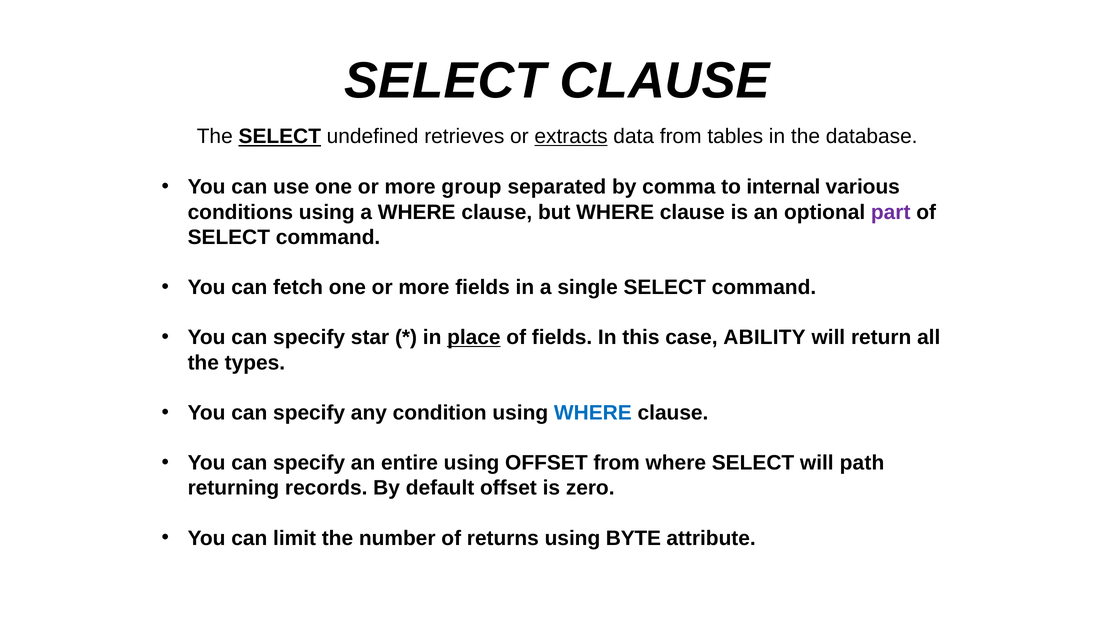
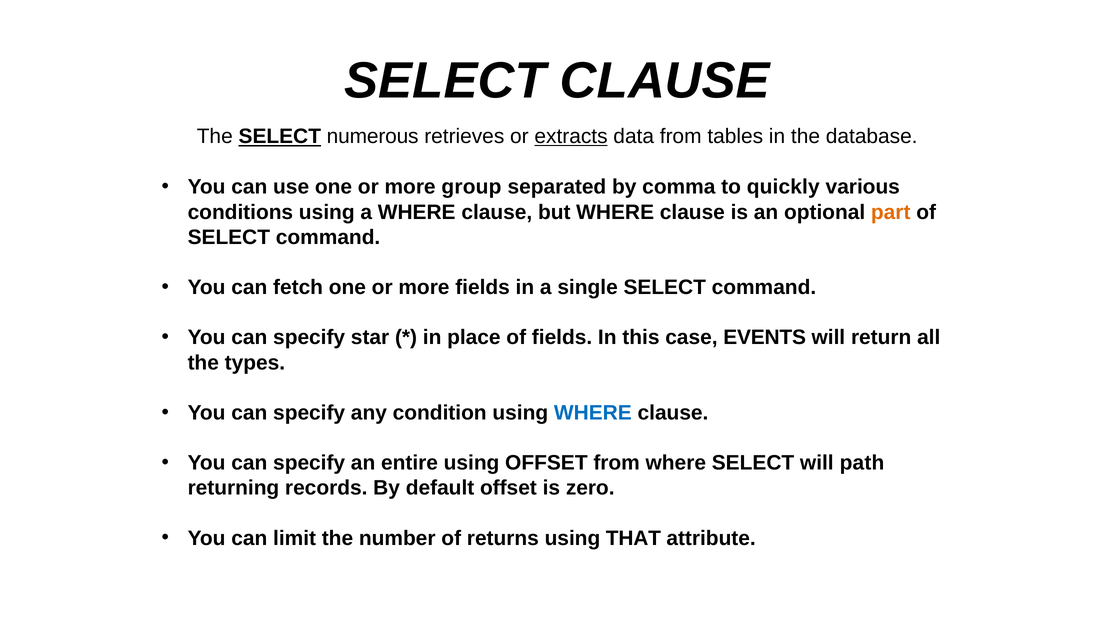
undefined: undefined -> numerous
internal: internal -> quickly
part colour: purple -> orange
place underline: present -> none
ABILITY: ABILITY -> EVENTS
BYTE: BYTE -> THAT
